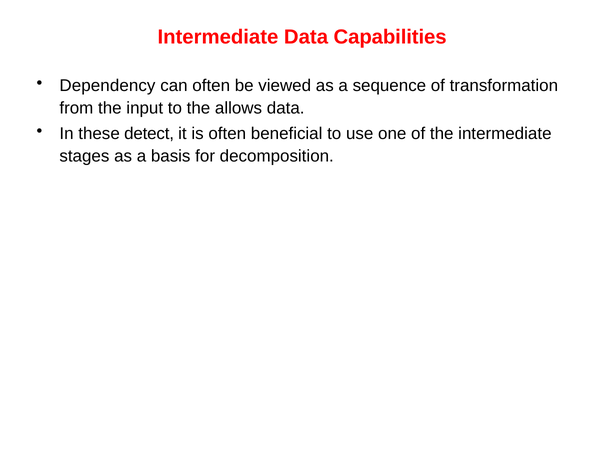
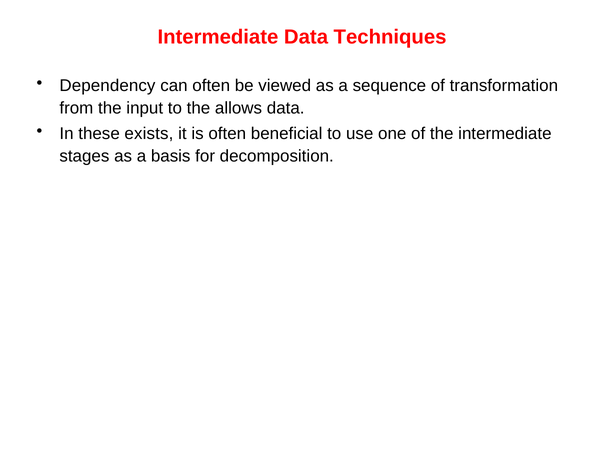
Capabilities: Capabilities -> Techniques
detect: detect -> exists
